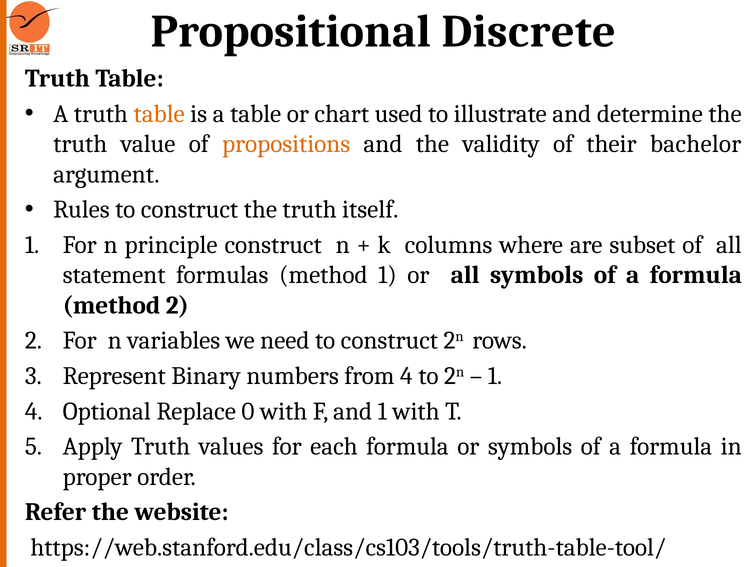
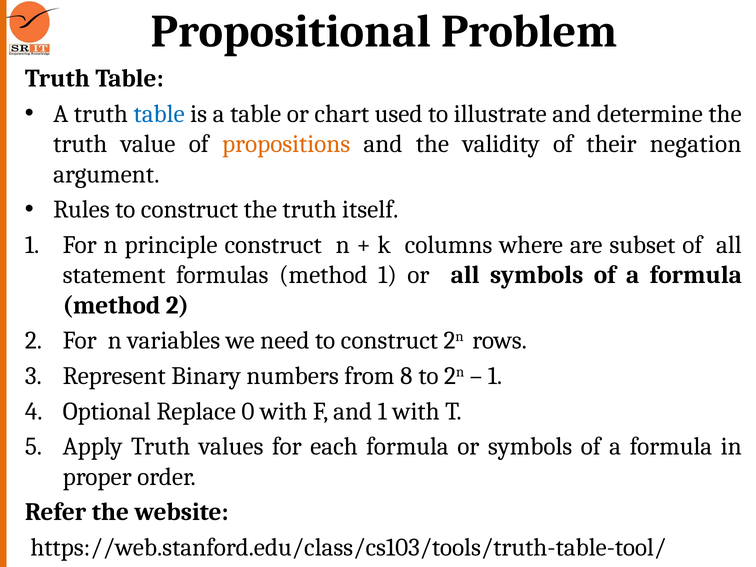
Discrete: Discrete -> Problem
table at (159, 114) colour: orange -> blue
bachelor: bachelor -> negation
from 4: 4 -> 8
